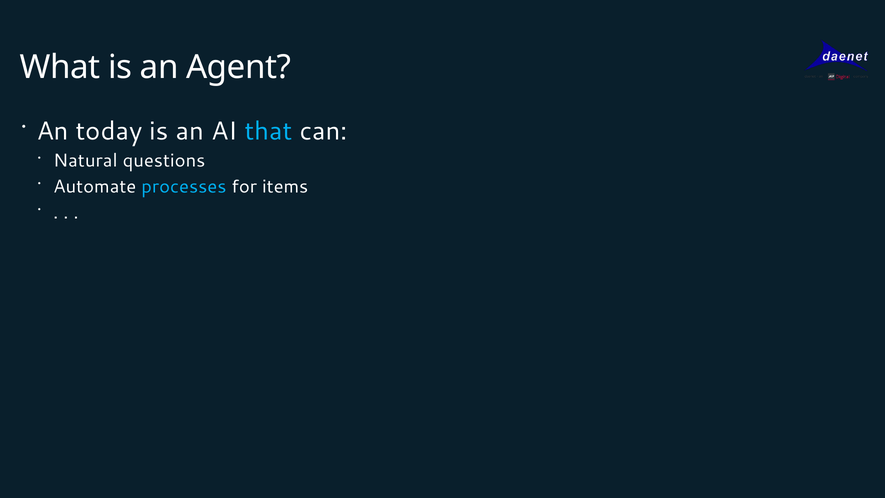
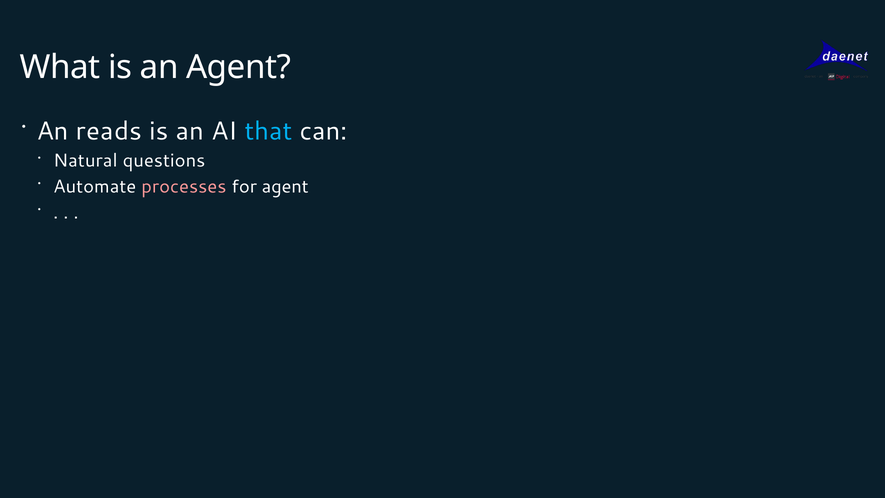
today: today -> reads
processes colour: light blue -> pink
for items: items -> agent
